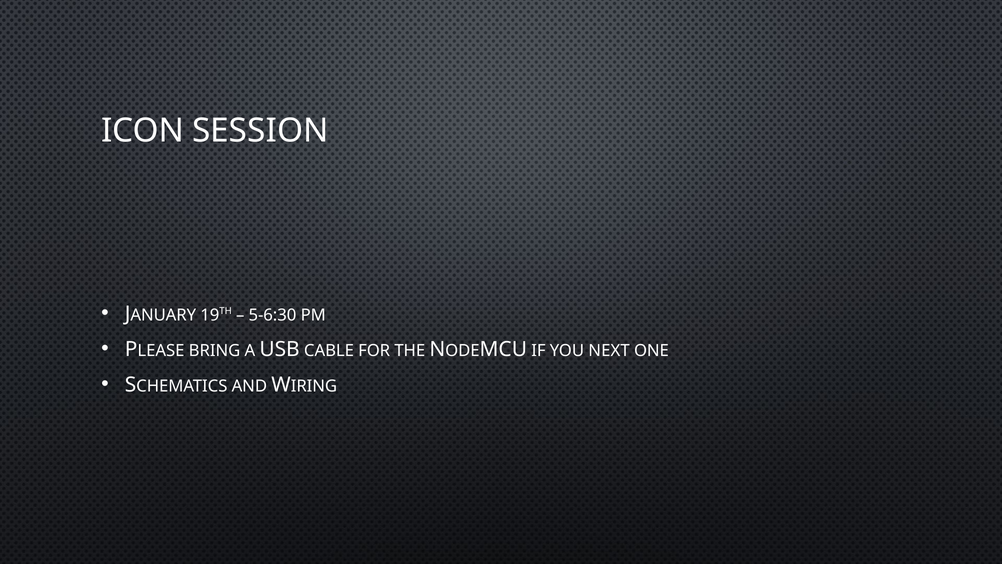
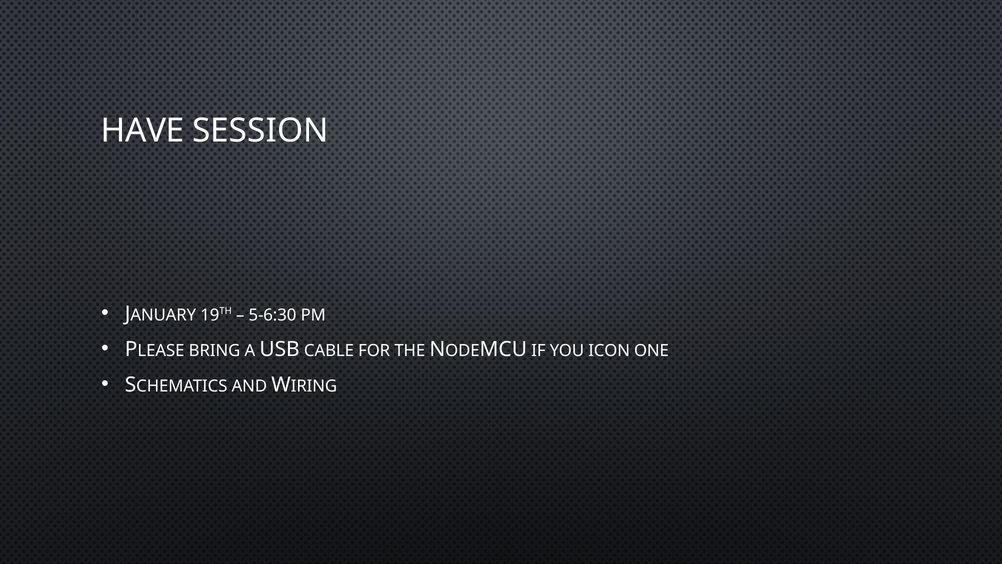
ICON: ICON -> HAVE
NEXT: NEXT -> ICON
